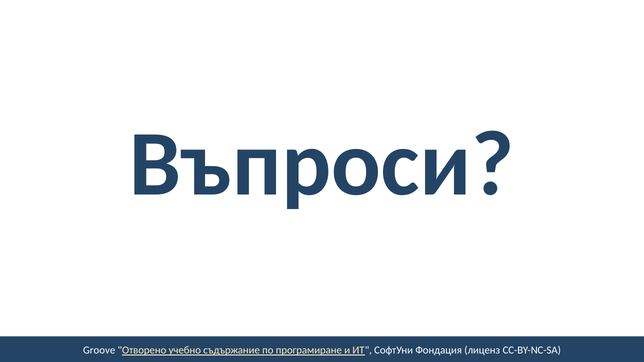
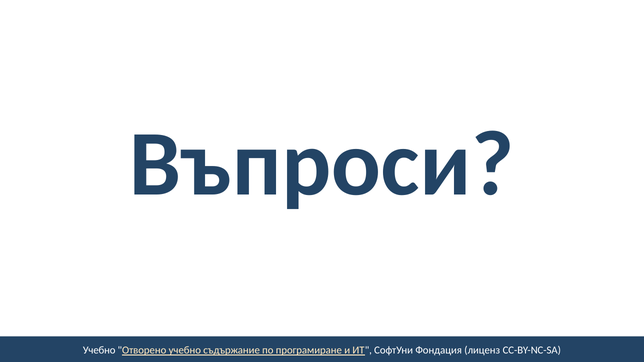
Groove at (99, 351): Groove -> Учебно
